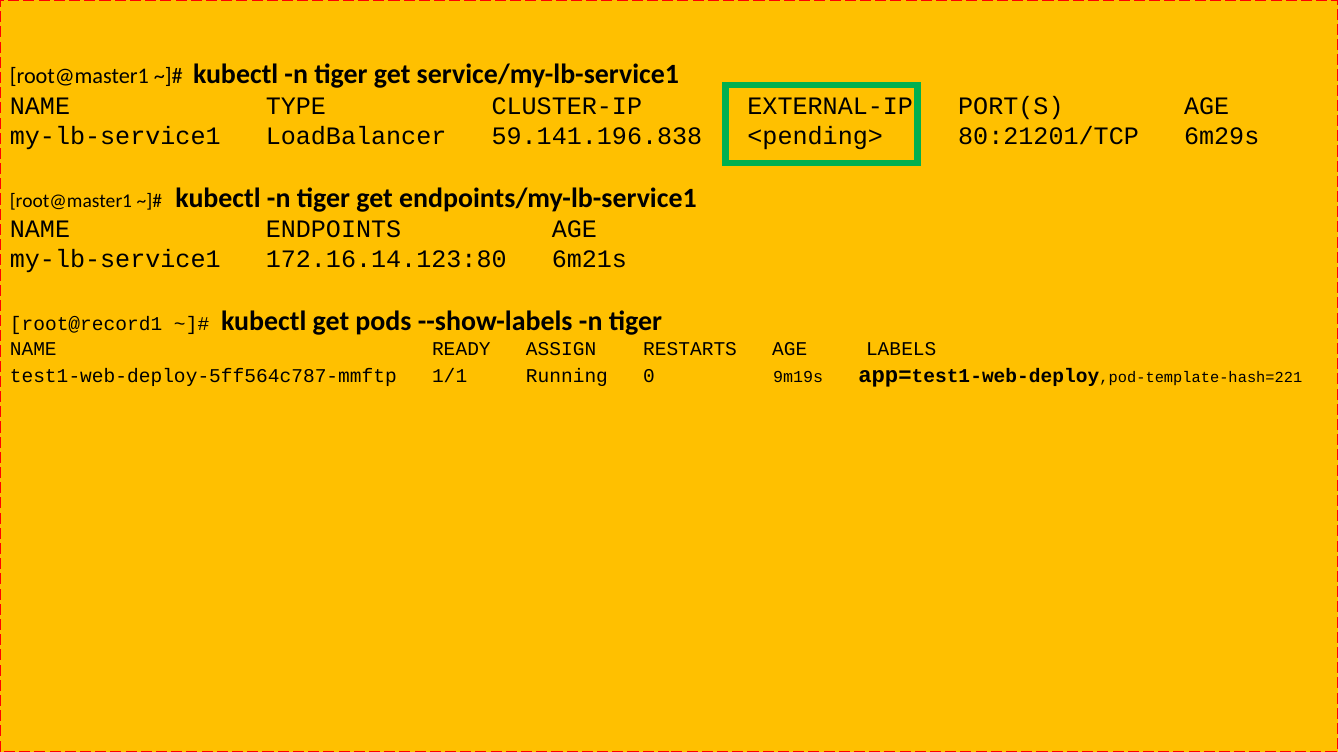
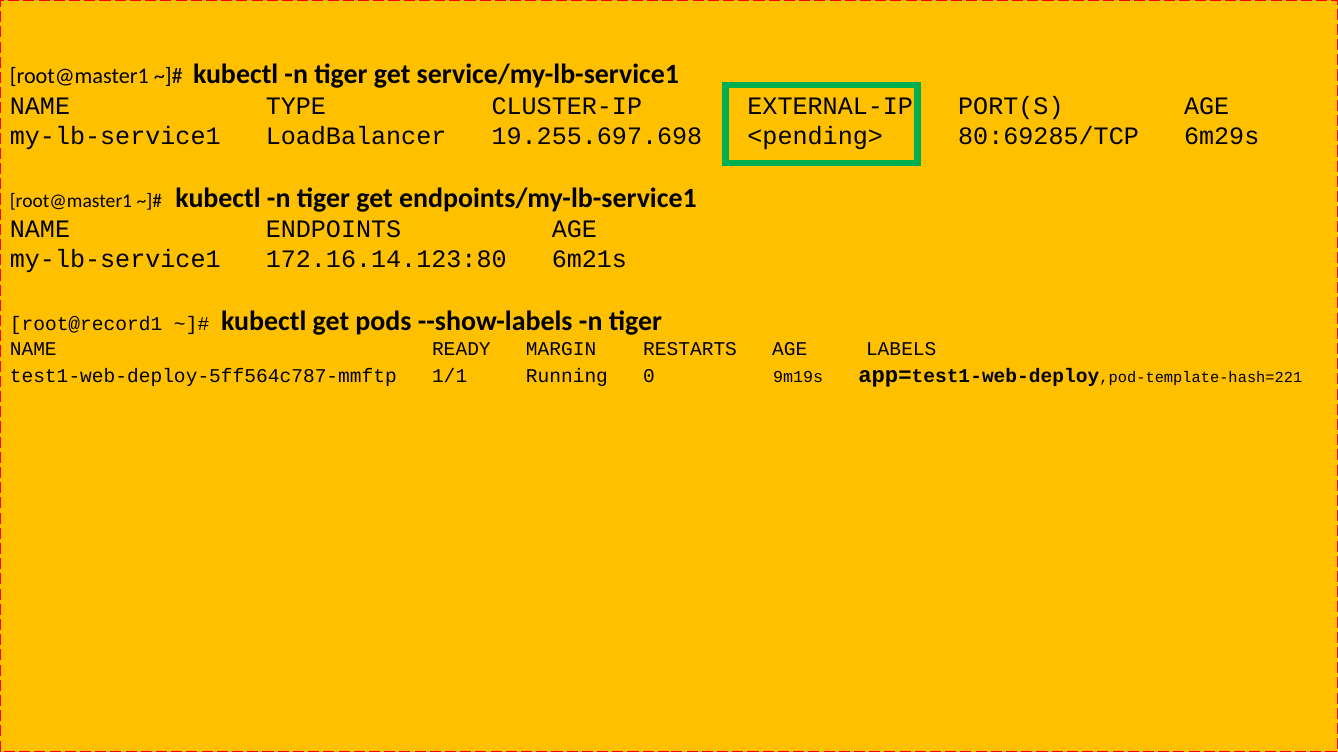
59.141.196.838: 59.141.196.838 -> 19.255.697.698
80:21201/TCP: 80:21201/TCP -> 80:69285/TCP
ASSIGN: ASSIGN -> MARGIN
